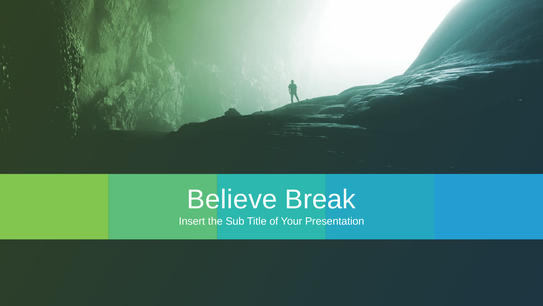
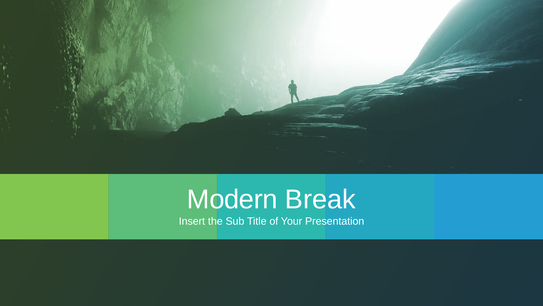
Believe: Believe -> Modern
